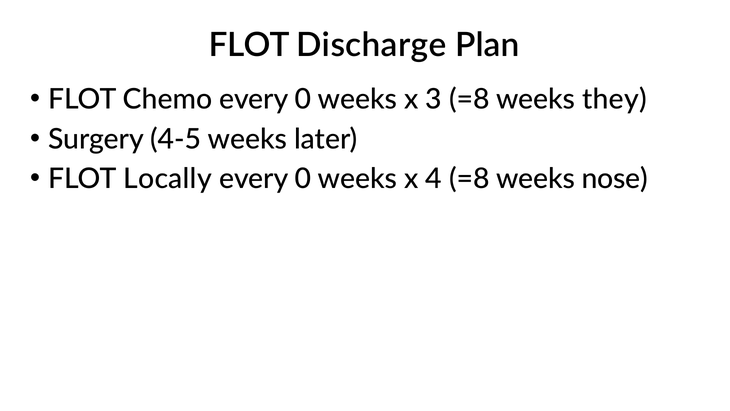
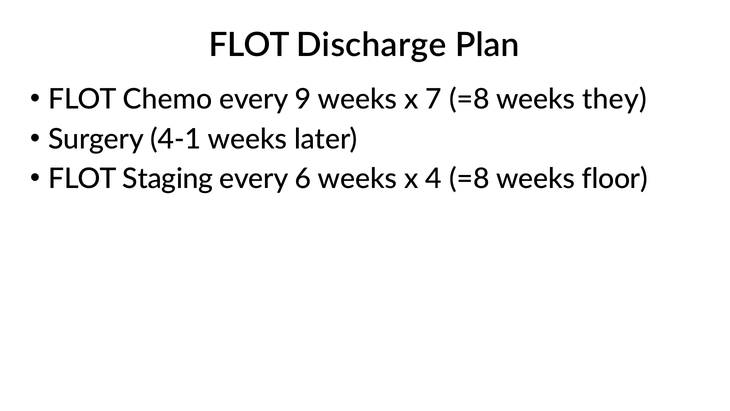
Chemo every 0: 0 -> 9
3: 3 -> 7
4-5: 4-5 -> 4-1
Locally: Locally -> Staging
0 at (303, 179): 0 -> 6
nose: nose -> floor
